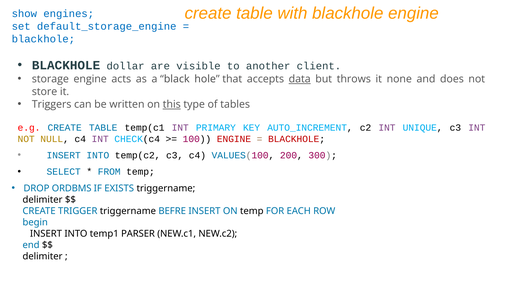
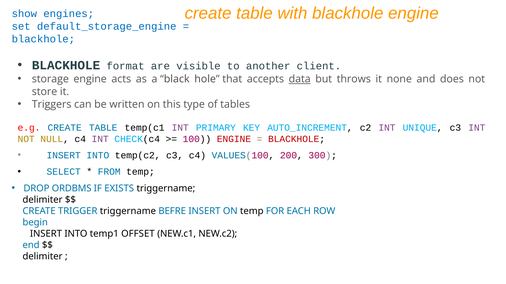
dollar: dollar -> format
this underline: present -> none
PARSER: PARSER -> OFFSET
